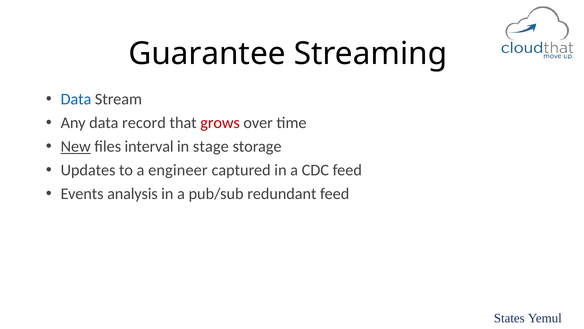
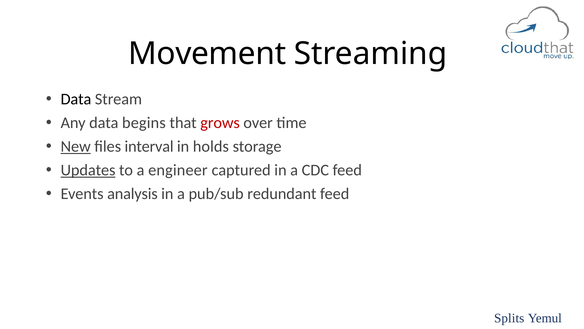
Guarantee: Guarantee -> Movement
Data at (76, 99) colour: blue -> black
record: record -> begins
stage: stage -> holds
Updates underline: none -> present
States: States -> Splits
